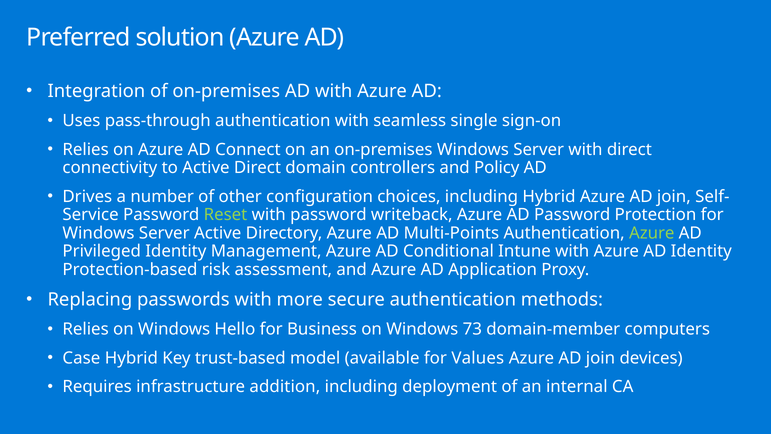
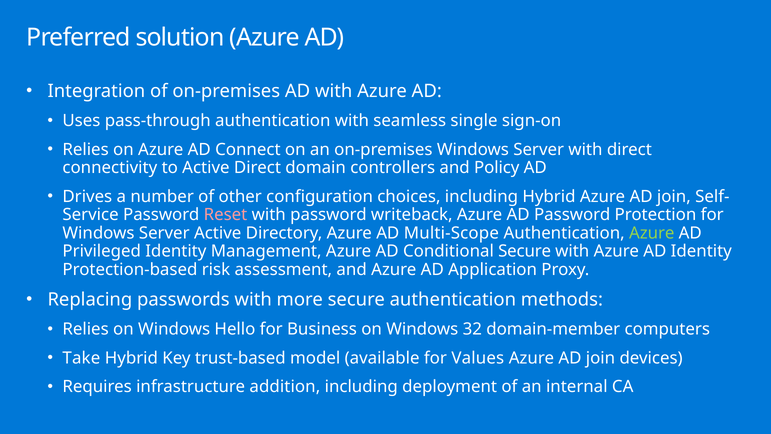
Reset colour: light green -> pink
Multi-Points: Multi-Points -> Multi-Scope
Conditional Intune: Intune -> Secure
73: 73 -> 32
Case: Case -> Take
